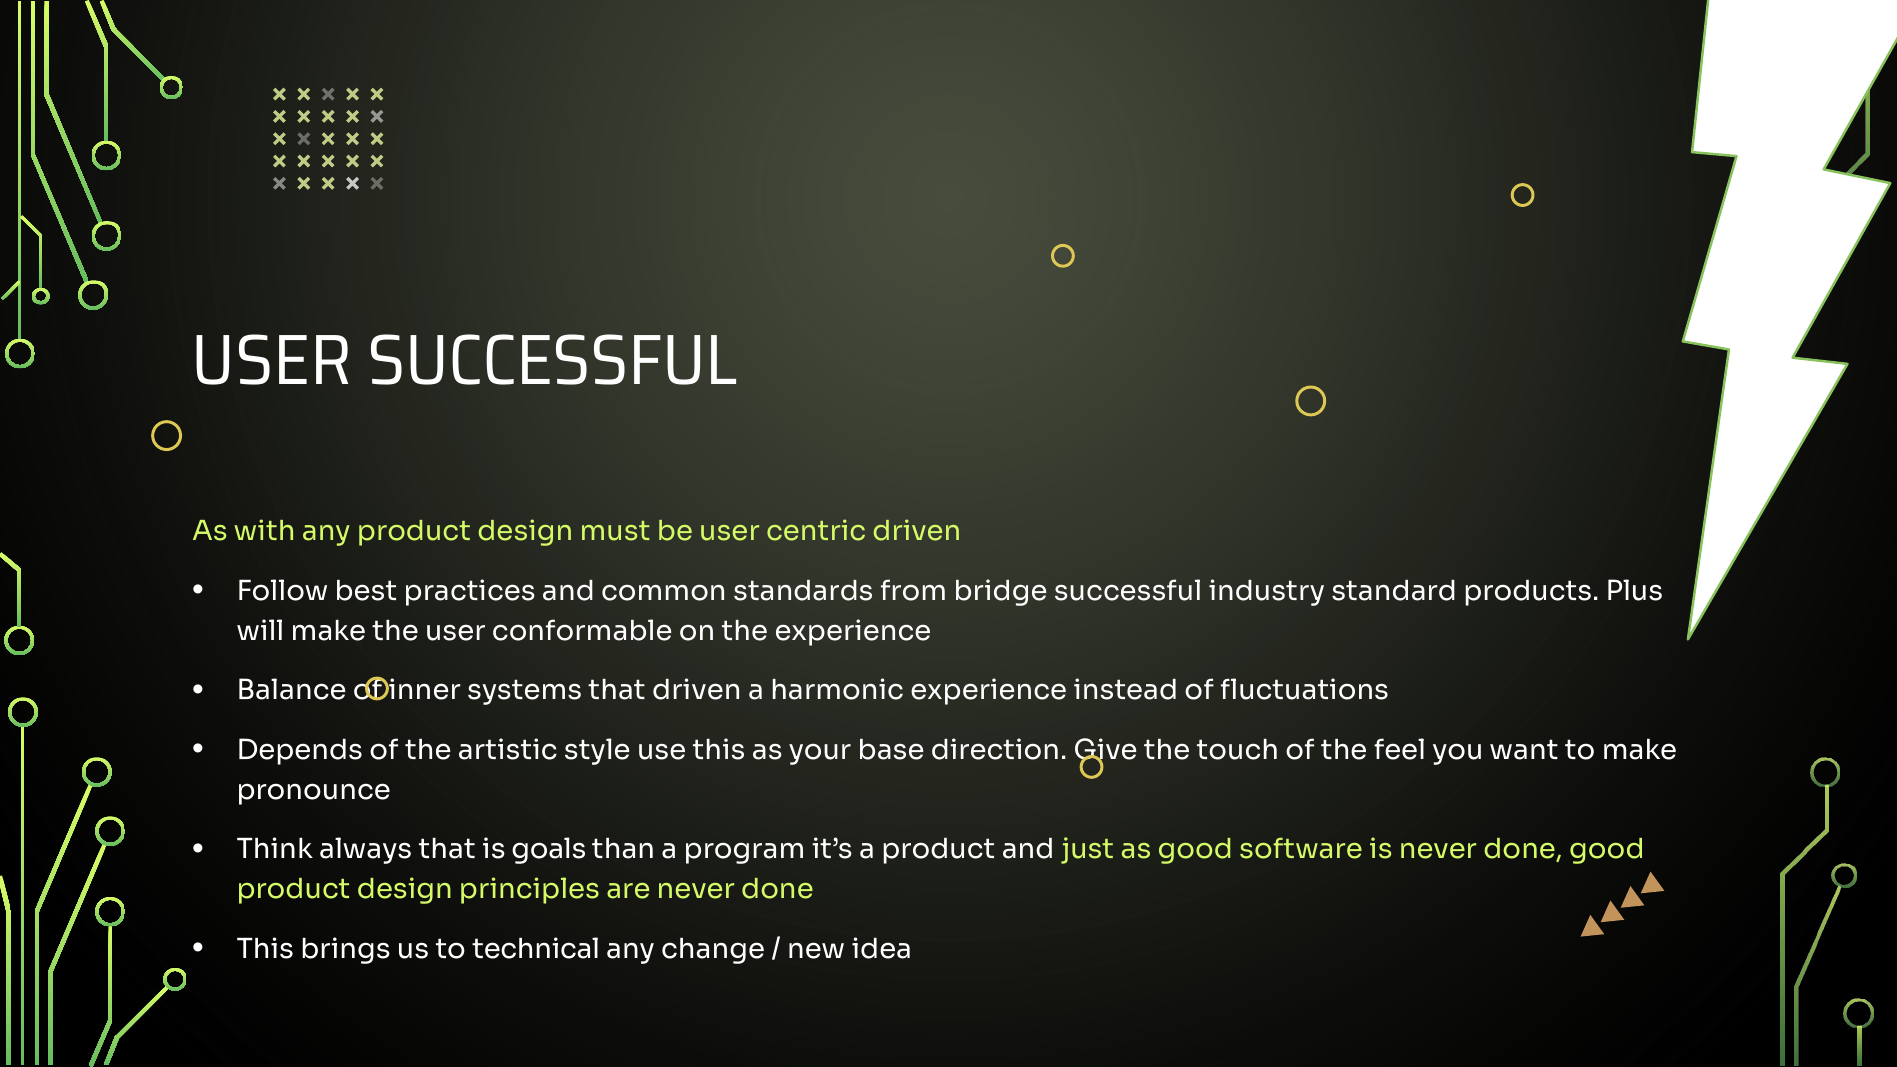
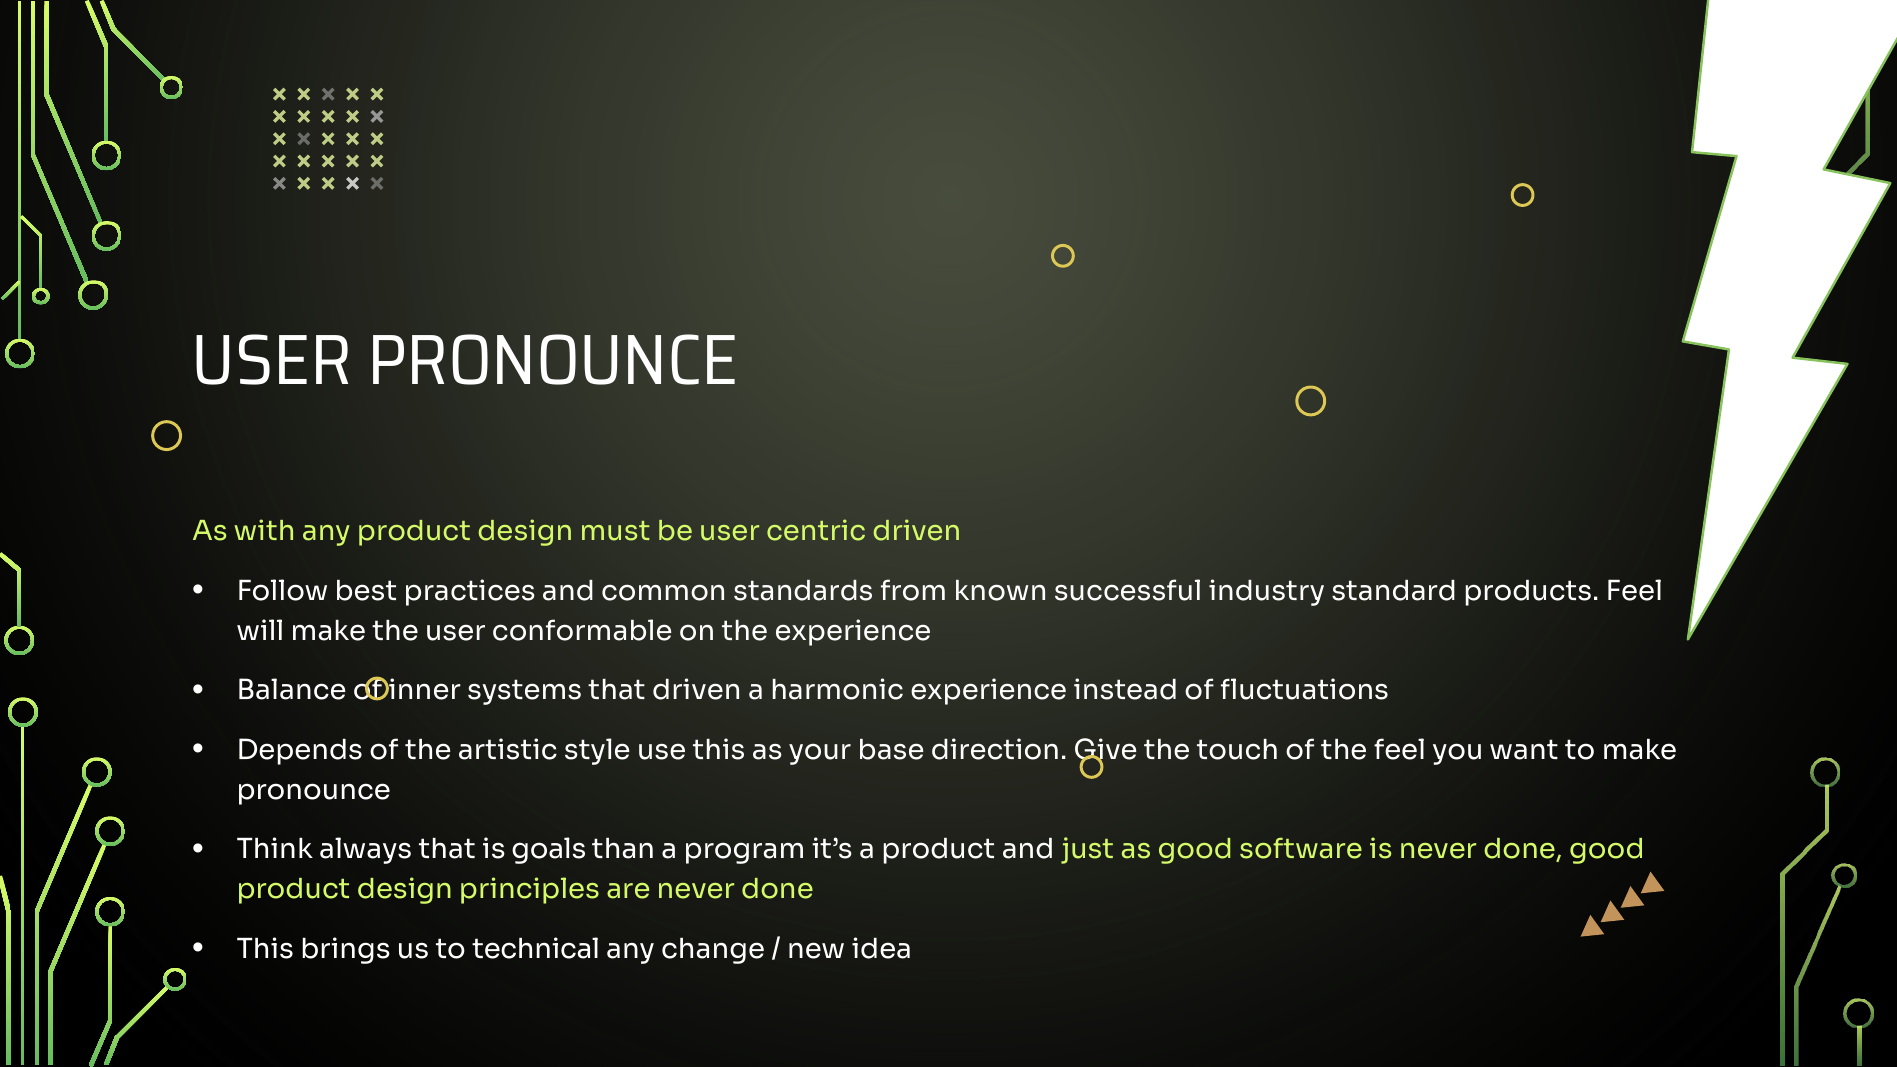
USER SUCCESSFUL: SUCCESSFUL -> PRONOUNCE
bridge: bridge -> known
products Plus: Plus -> Feel
